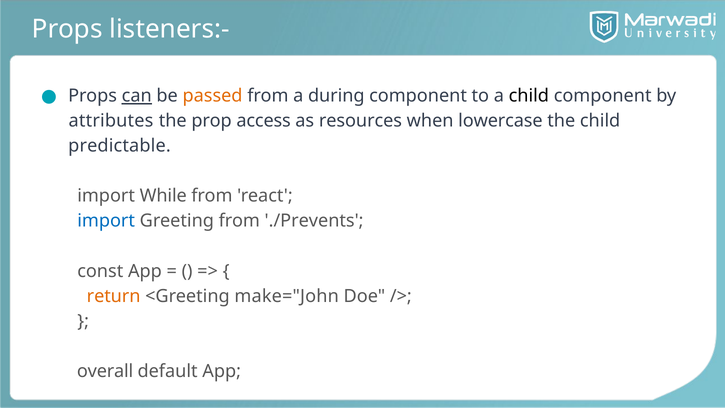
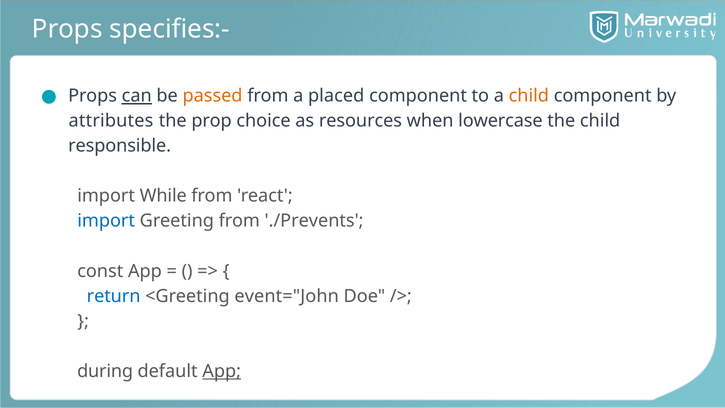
listeners:-: listeners:- -> specifies:-
during: during -> placed
child at (529, 96) colour: black -> orange
access: access -> choice
predictable: predictable -> responsible
return colour: orange -> blue
make="John: make="John -> event="John
overall: overall -> during
App at (222, 371) underline: none -> present
